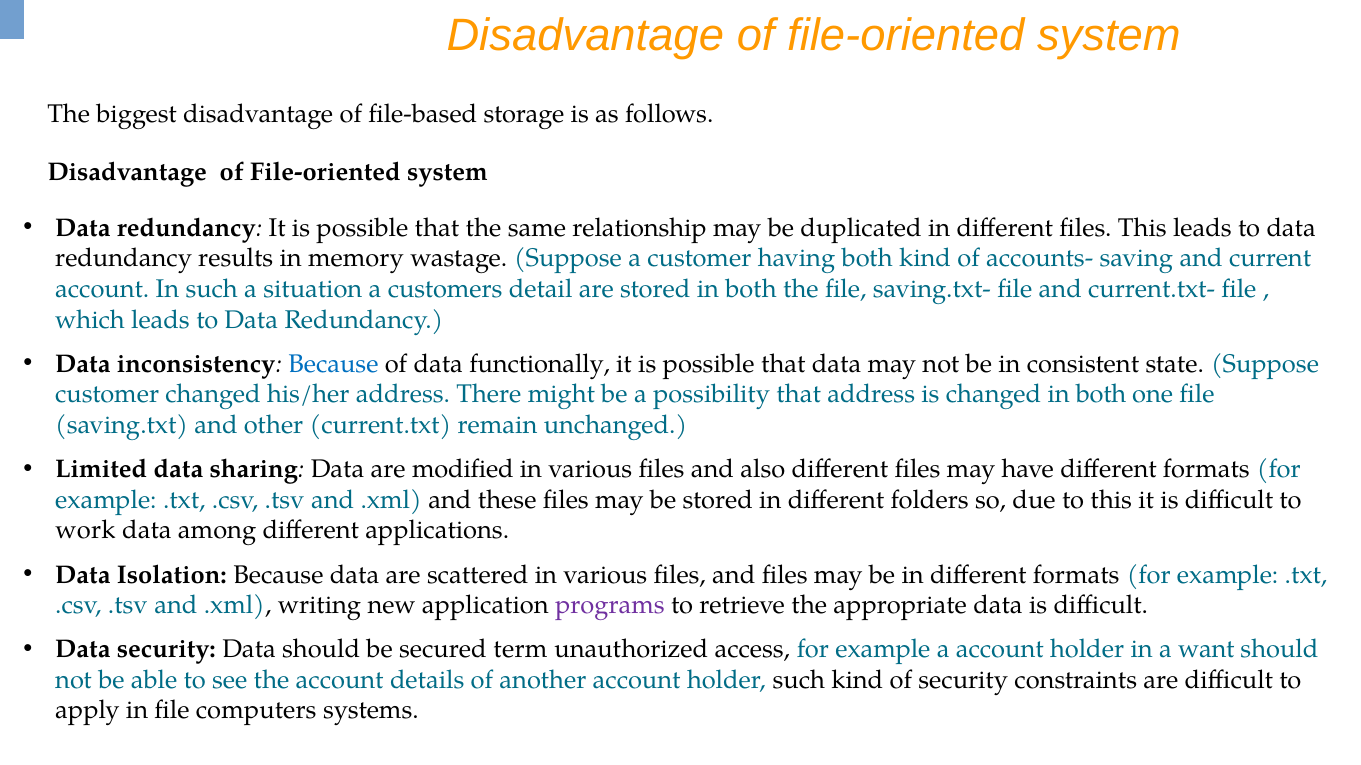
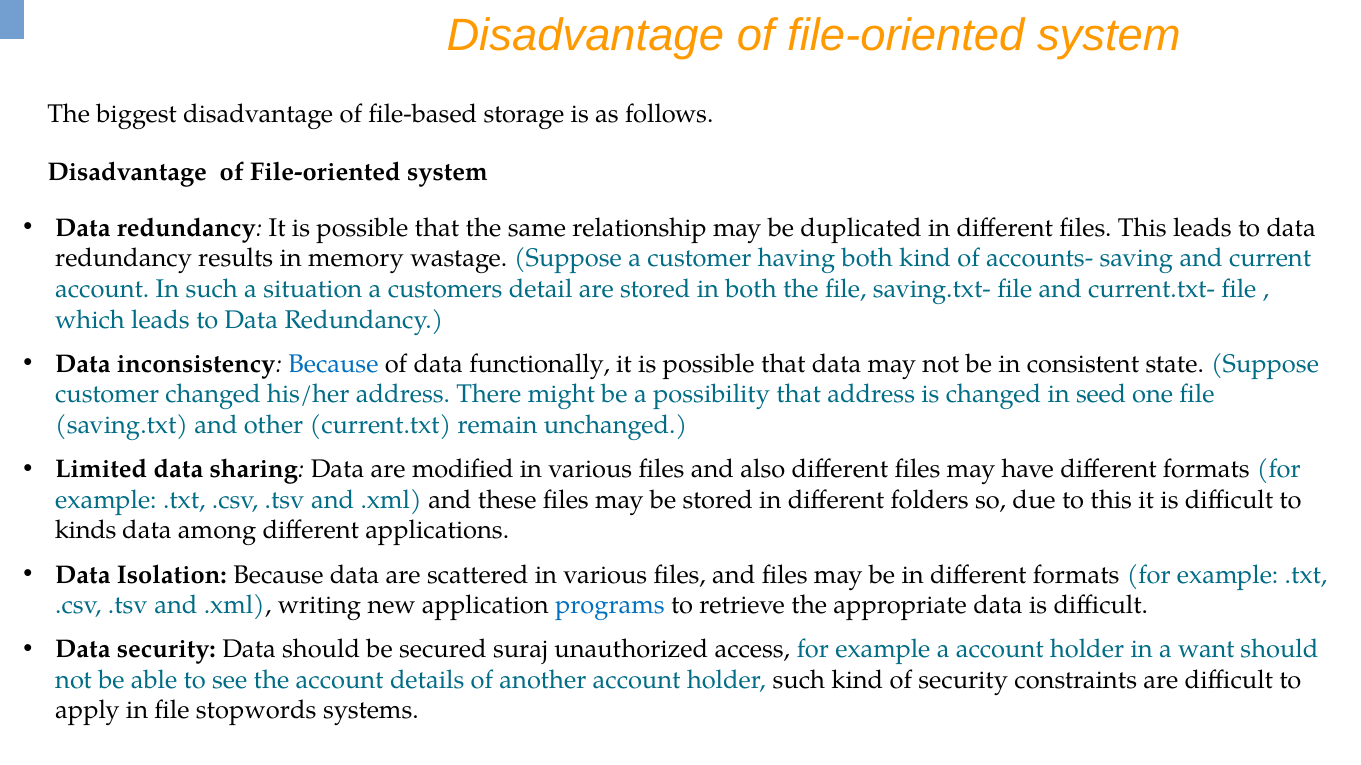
changed in both: both -> seed
work: work -> kinds
programs colour: purple -> blue
term: term -> suraj
computers: computers -> stopwords
